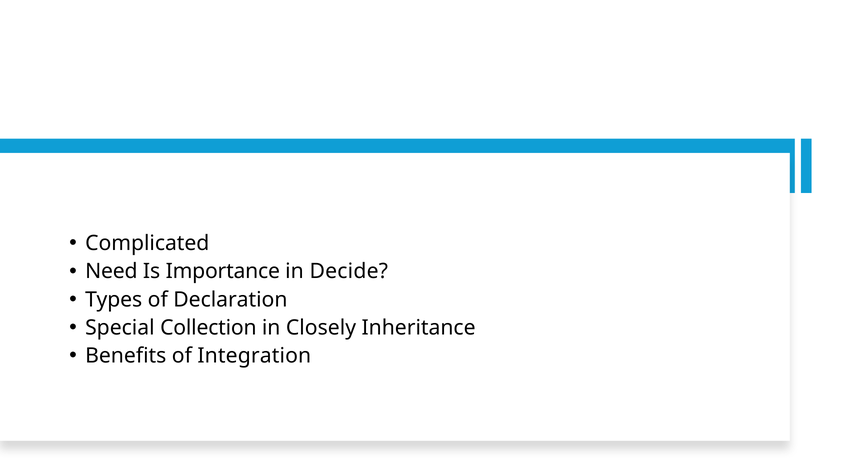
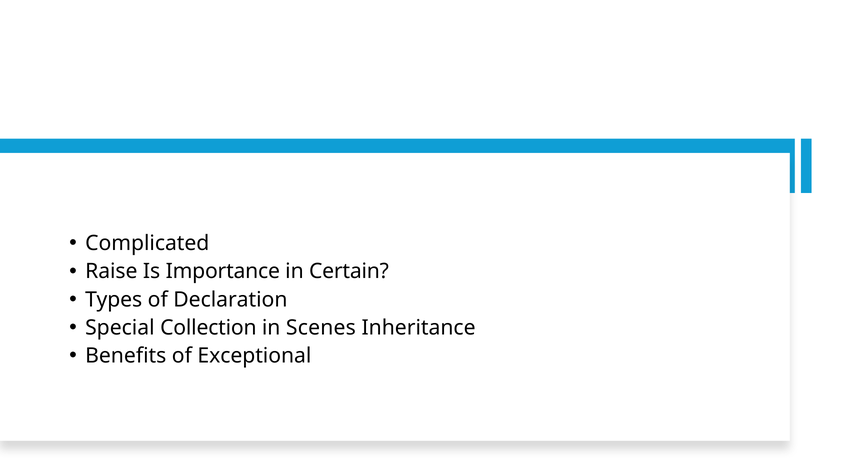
Need: Need -> Raise
Decide: Decide -> Certain
Closely: Closely -> Scenes
Integration: Integration -> Exceptional
